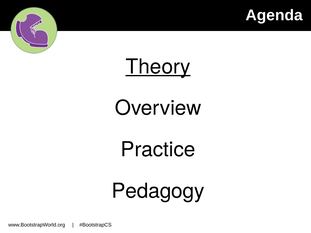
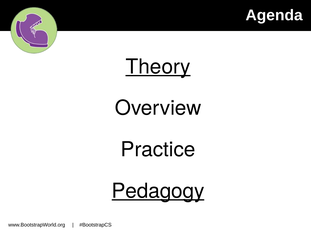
Pedagogy underline: none -> present
